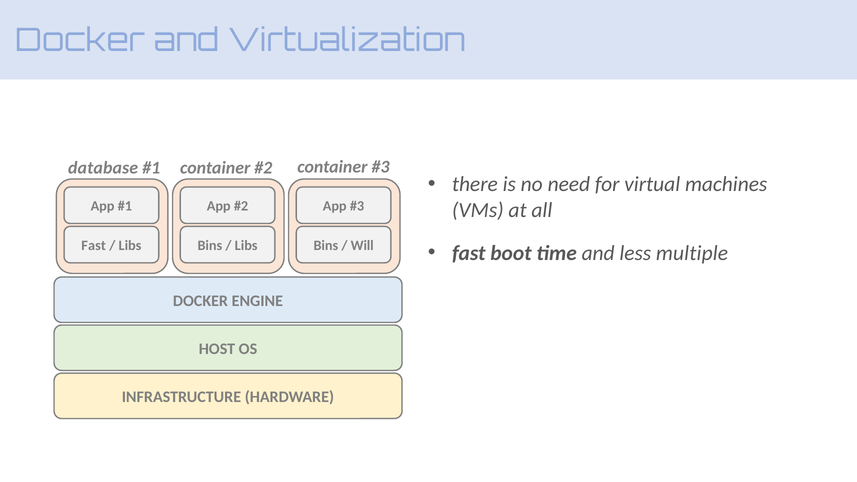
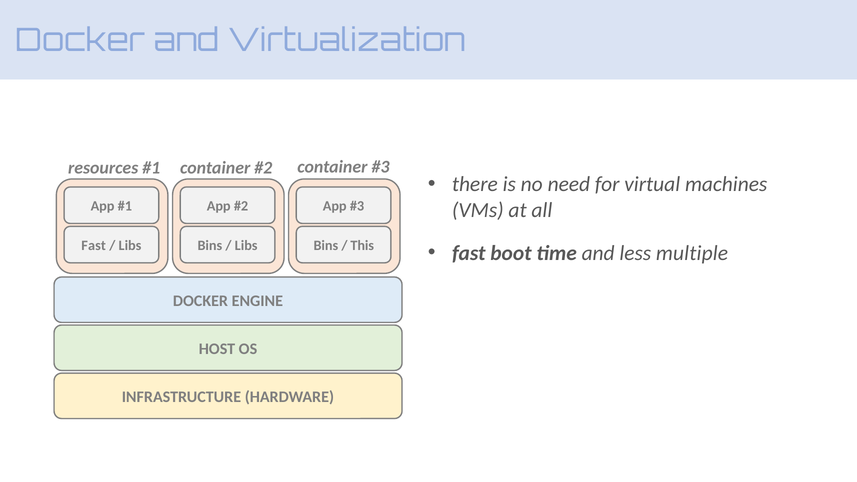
database: database -> resources
Will: Will -> This
